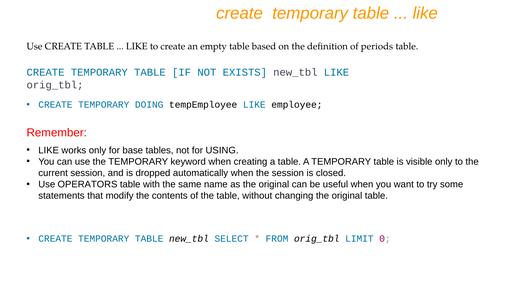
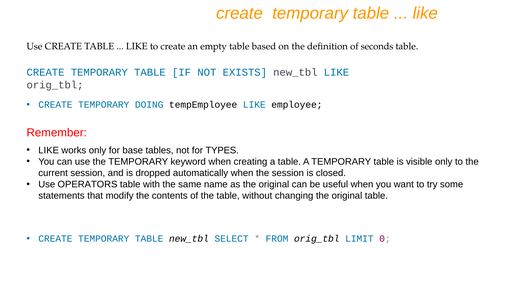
periods: periods -> seconds
USING: USING -> TYPES
